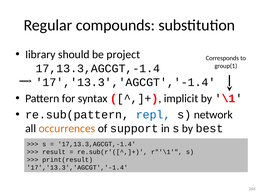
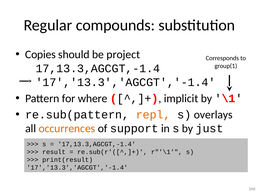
Iibrary: Iibrary -> Copies
syntax: syntax -> where
repl colour: blue -> orange
network: network -> overlays
best: best -> just
